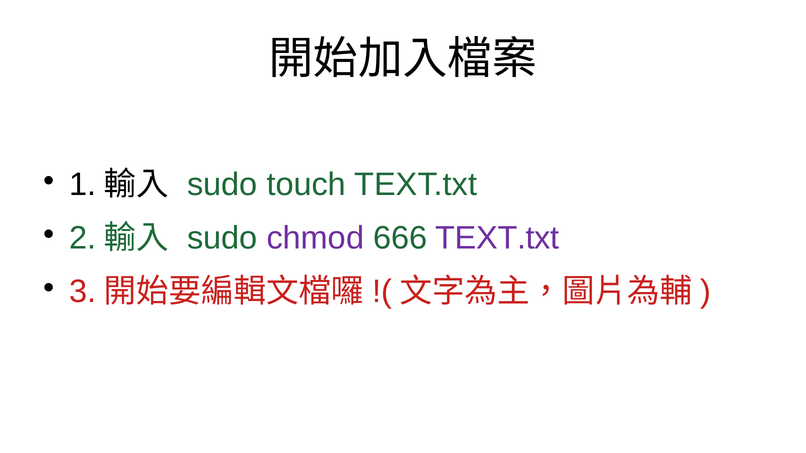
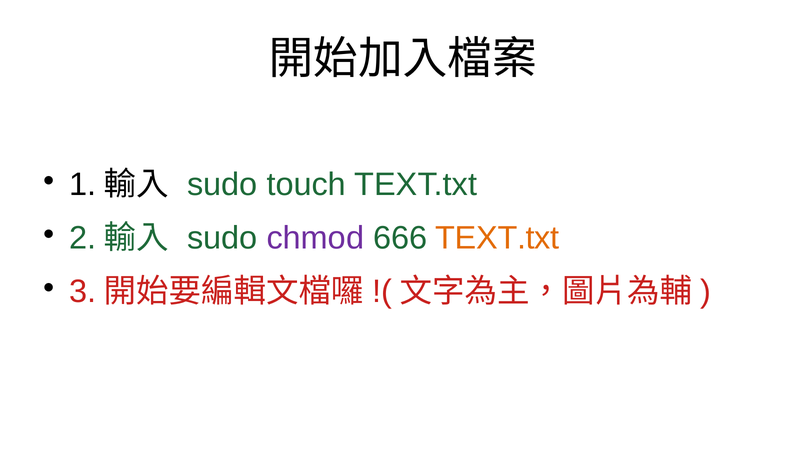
TEXT.txt at (497, 238) colour: purple -> orange
